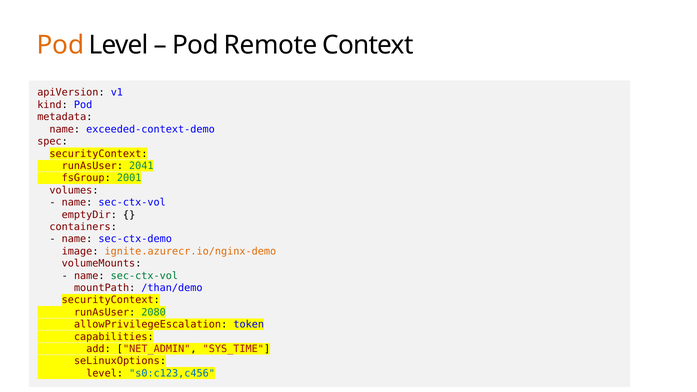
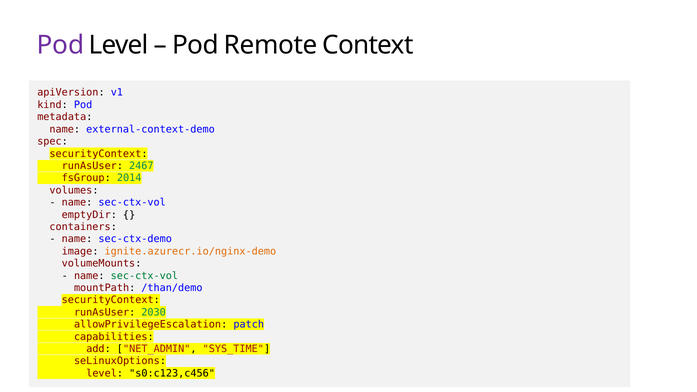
Pod at (61, 45) colour: orange -> purple
exceeded-context-demo: exceeded-context-demo -> external-context-demo
2041: 2041 -> 2467
2001: 2001 -> 2014
2080: 2080 -> 2030
token: token -> patch
s0:c123,c456 colour: blue -> black
